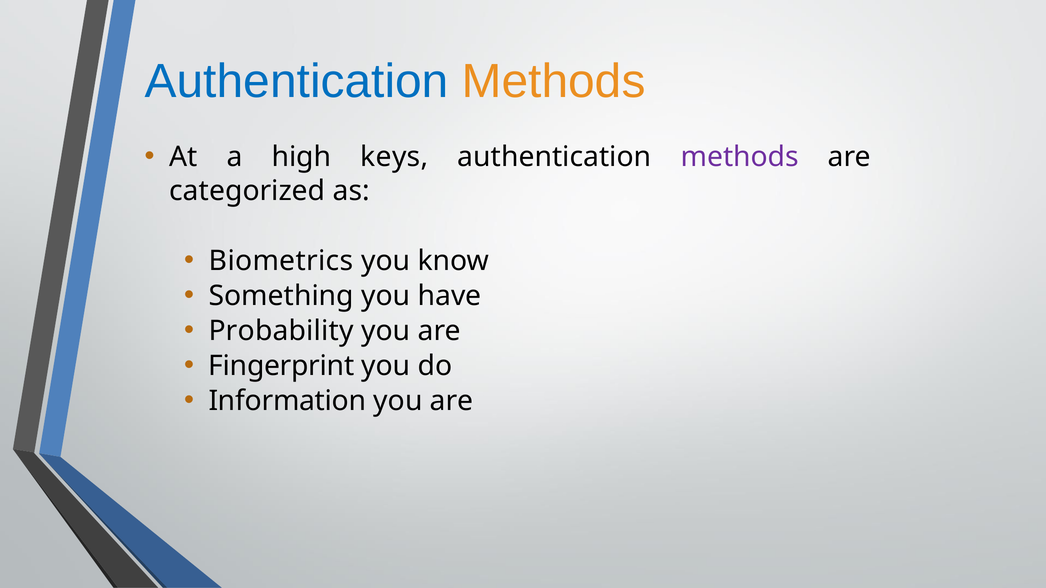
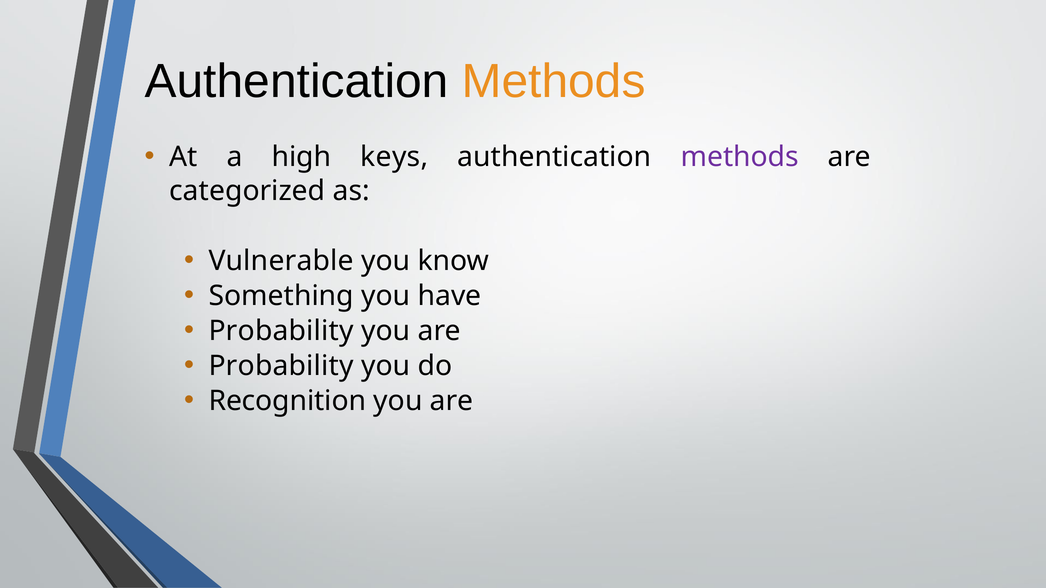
Authentication at (297, 82) colour: blue -> black
Biometrics: Biometrics -> Vulnerable
Fingerprint at (281, 366): Fingerprint -> Probability
Information: Information -> Recognition
